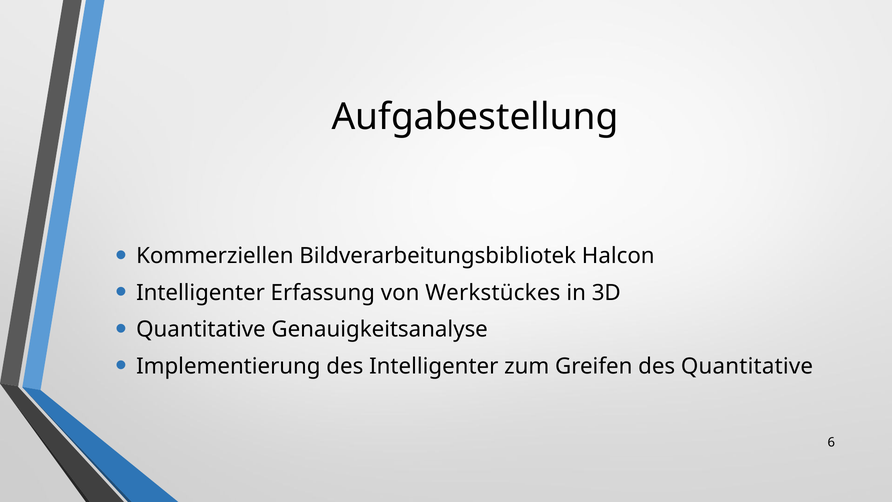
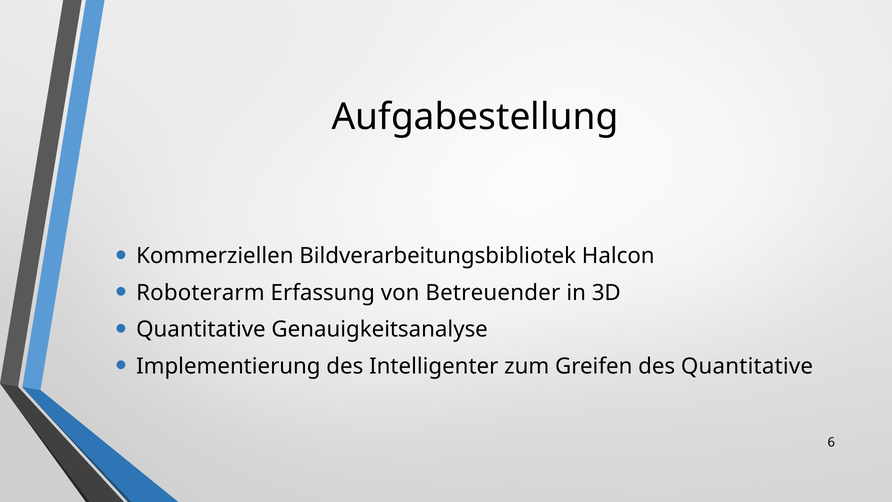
Intelligenter at (201, 293): Intelligenter -> Roboterarm
Werkstückes: Werkstückes -> Betreuender
